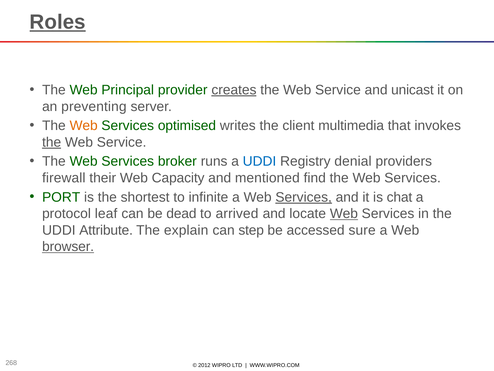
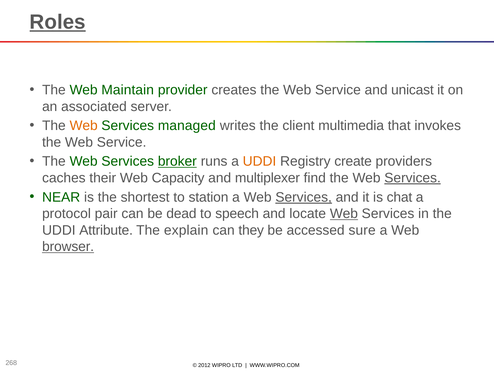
Principal: Principal -> Maintain
creates underline: present -> none
preventing: preventing -> associated
optimised: optimised -> managed
the at (52, 142) underline: present -> none
broker underline: none -> present
UDDI at (259, 161) colour: blue -> orange
denial: denial -> create
firewall: firewall -> caches
mentioned: mentioned -> multiplexer
Services at (413, 178) underline: none -> present
PORT: PORT -> NEAR
infinite: infinite -> station
leaf: leaf -> pair
arrived: arrived -> speech
step: step -> they
